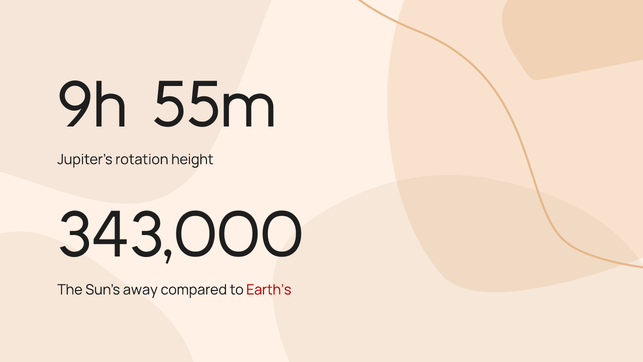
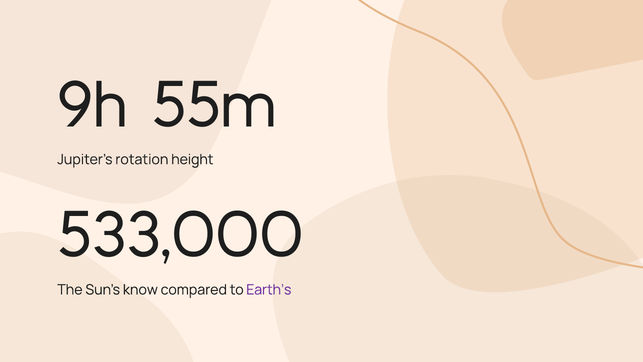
343,000: 343,000 -> 533,000
away: away -> know
Earth’s colour: red -> purple
